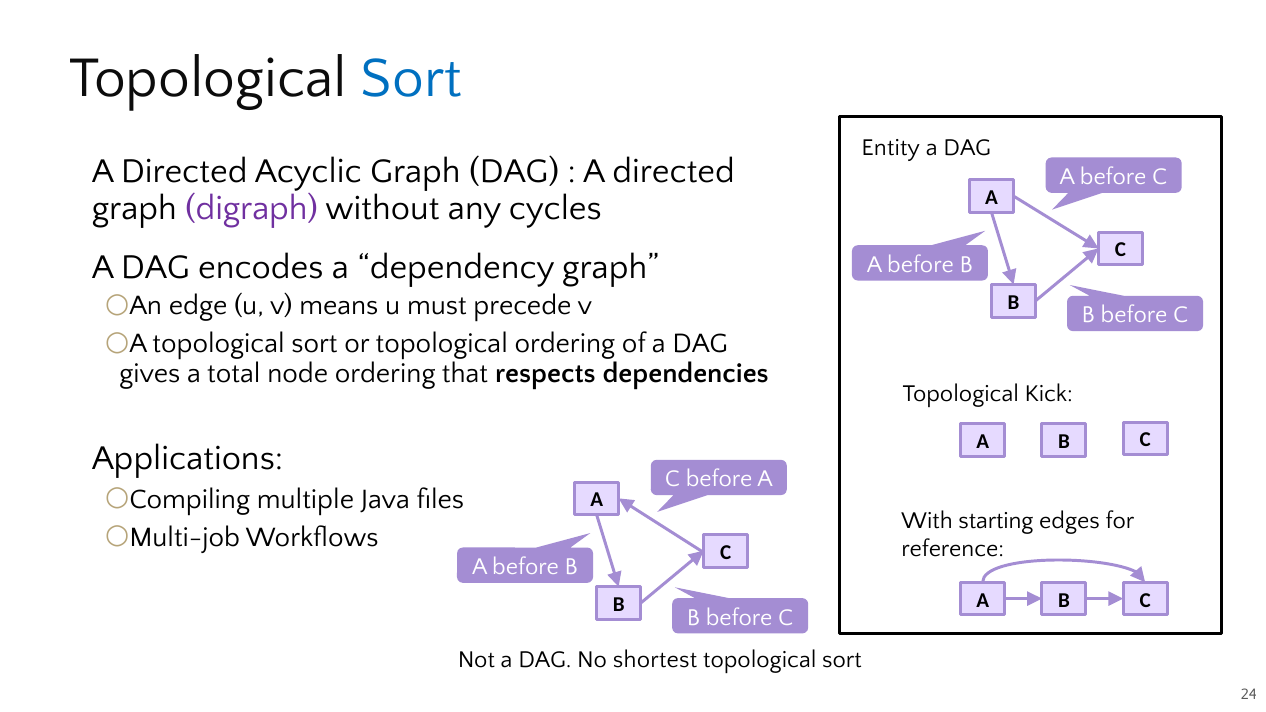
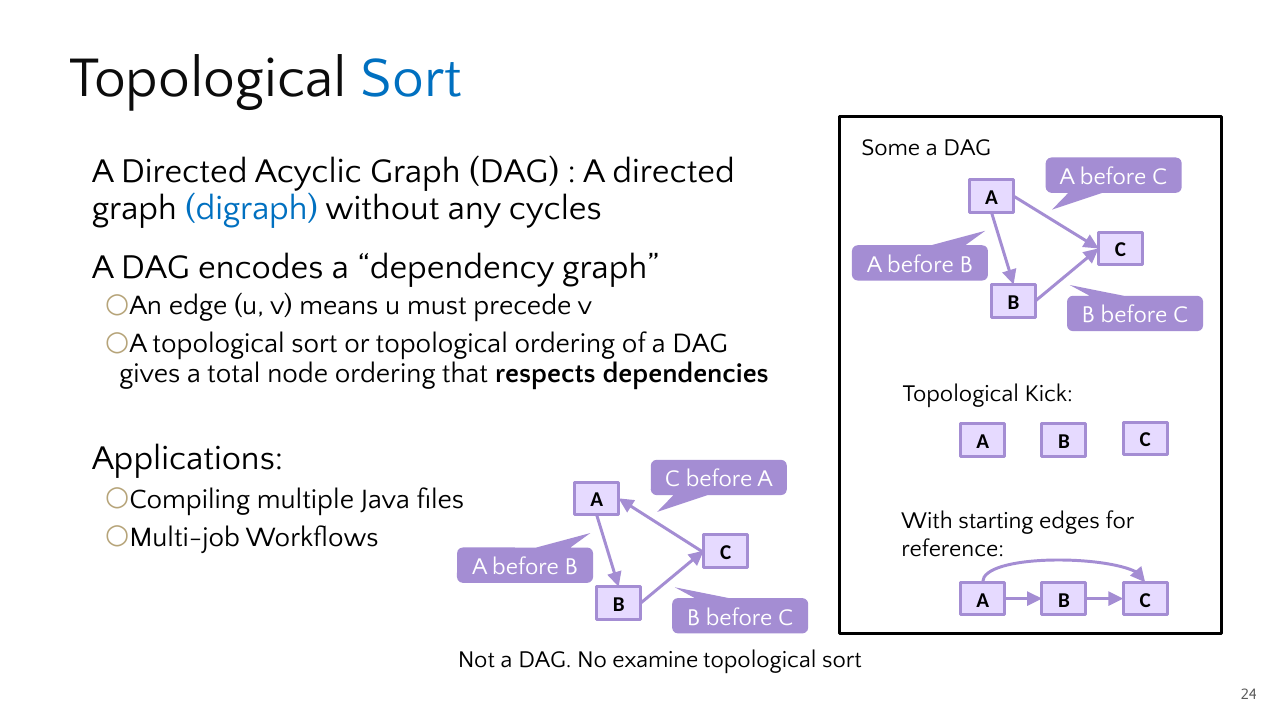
Entity: Entity -> Some
digraph colour: purple -> blue
shortest: shortest -> examine
